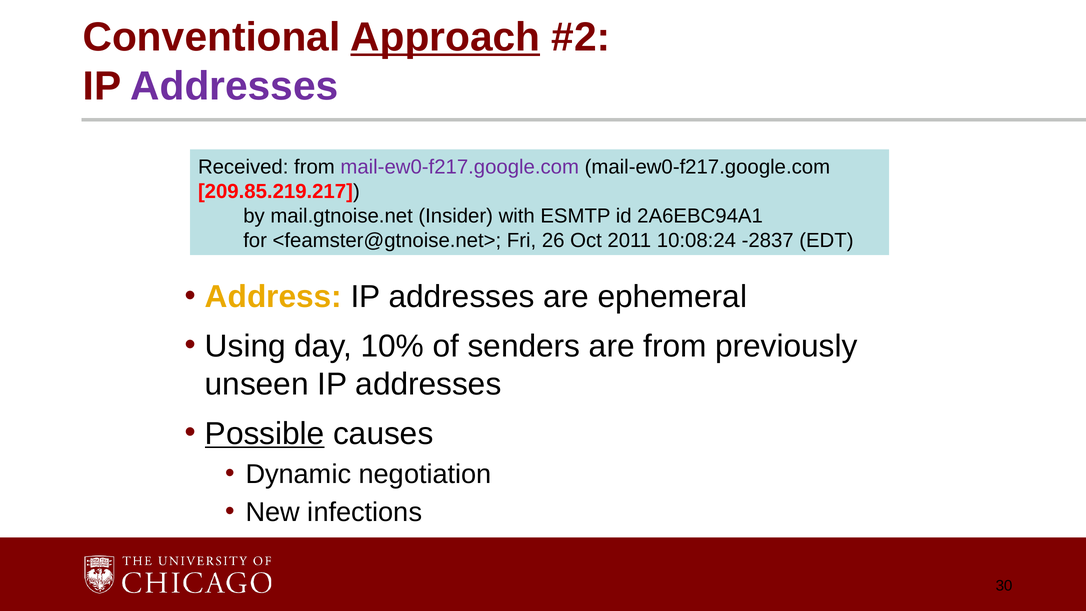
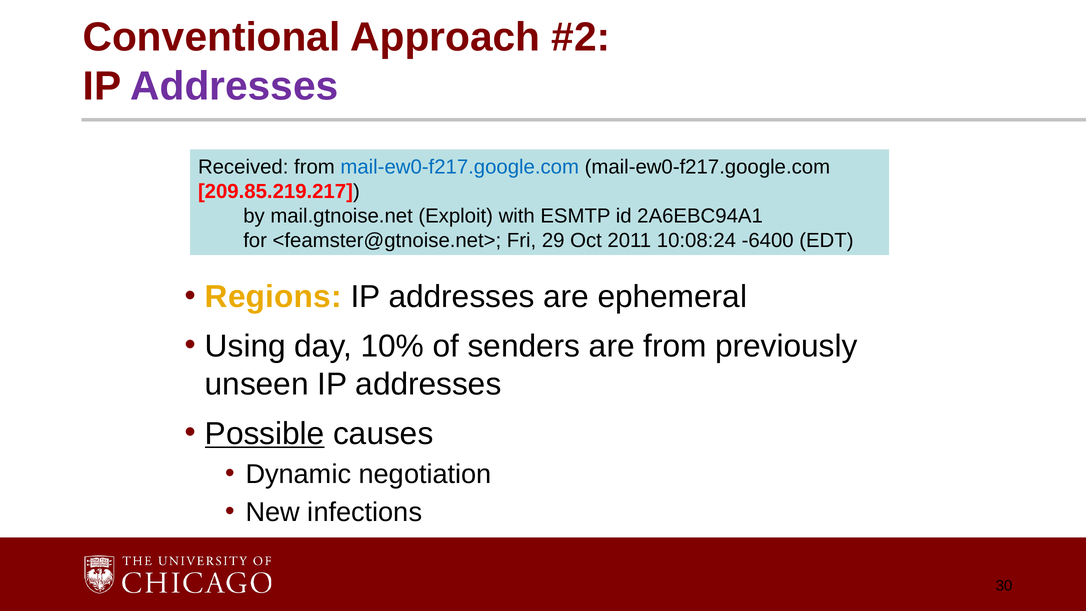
Approach underline: present -> none
mail-ew0-f217.google.com at (460, 167) colour: purple -> blue
Insider: Insider -> Exploit
26: 26 -> 29
-2837: -2837 -> -6400
Address: Address -> Regions
